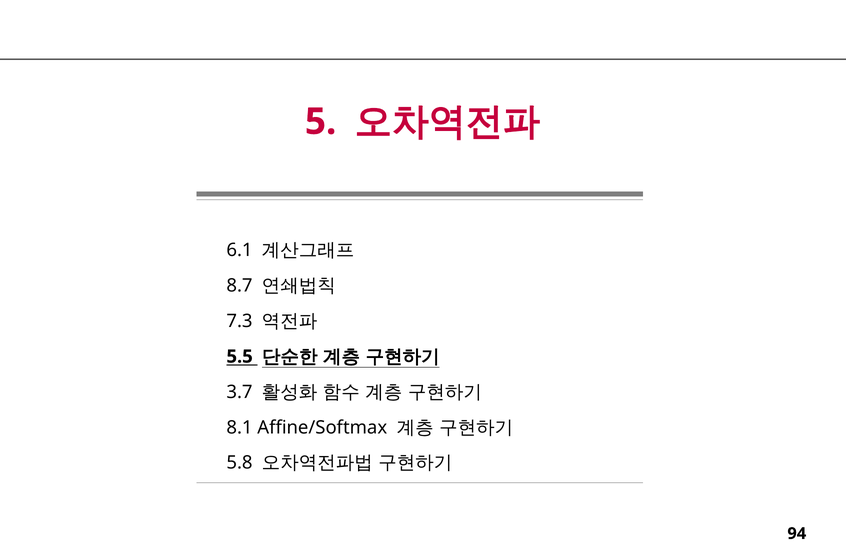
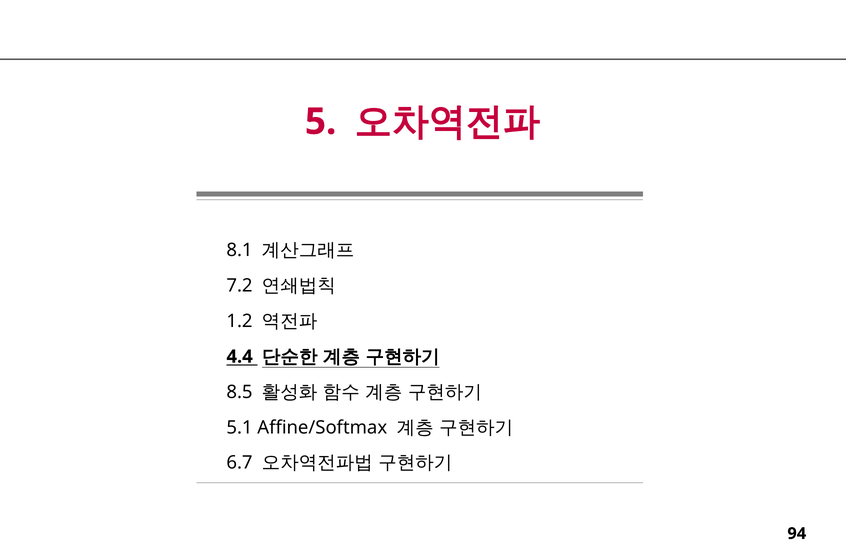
6.1: 6.1 -> 8.1
8.7: 8.7 -> 7.2
7.3: 7.3 -> 1.2
5.5: 5.5 -> 4.4
3.7: 3.7 -> 8.5
8.1: 8.1 -> 5.1
5.8: 5.8 -> 6.7
